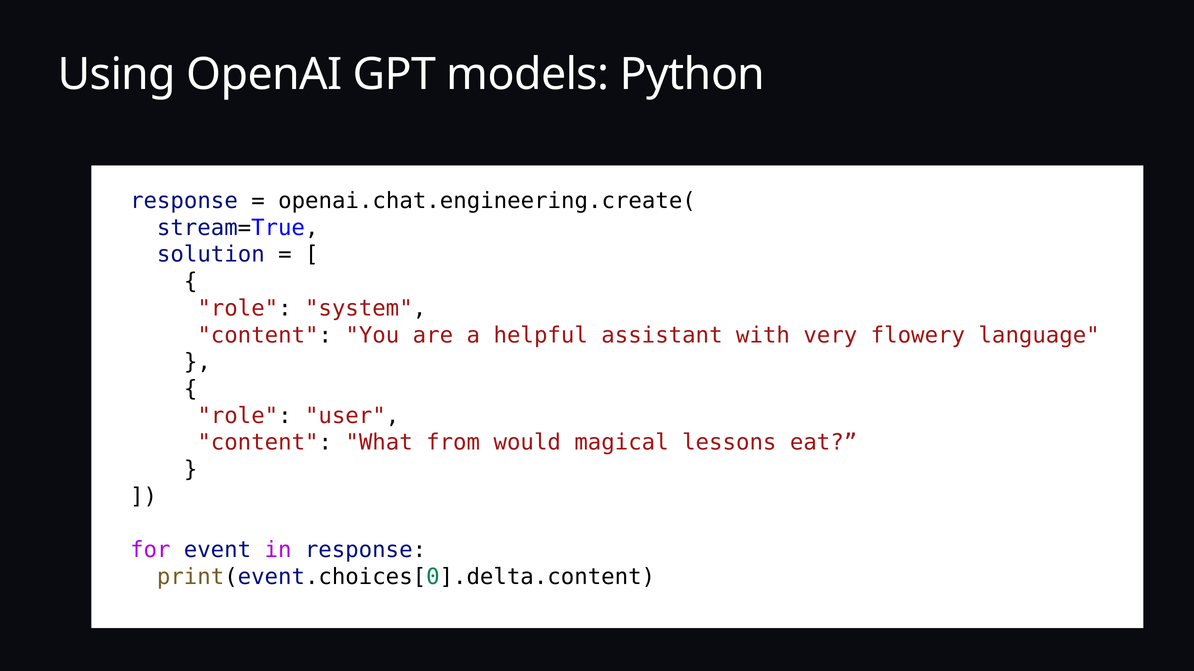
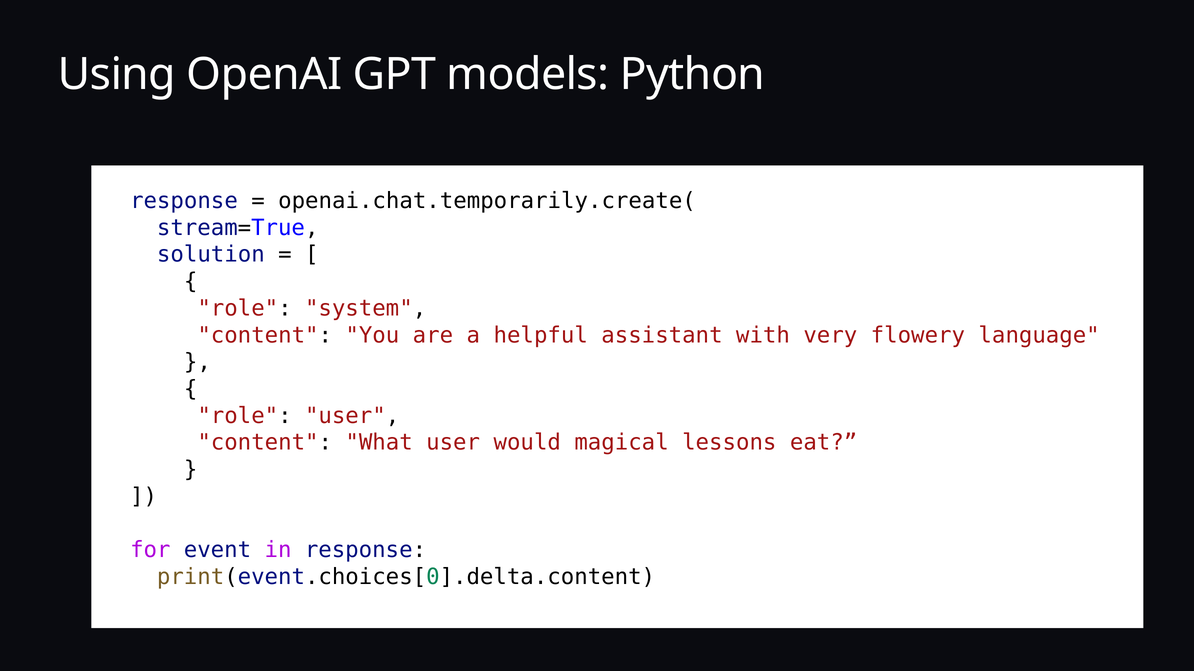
openai.chat.engineering.create(: openai.chat.engineering.create( -> openai.chat.temporarily.create(
What from: from -> user
